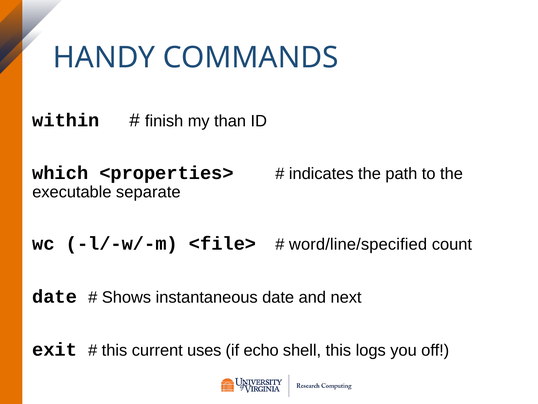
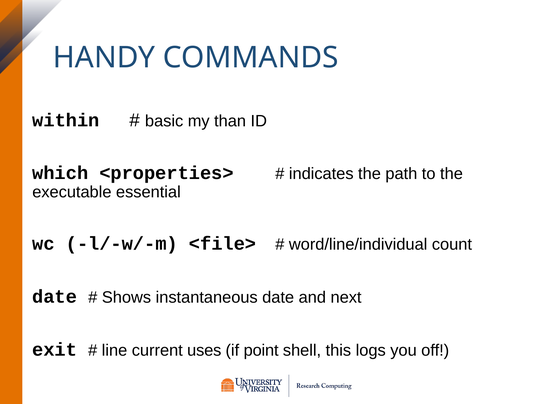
finish: finish -> basic
separate: separate -> essential
word/line/specified: word/line/specified -> word/line/individual
this at (115, 350): this -> line
echo: echo -> point
